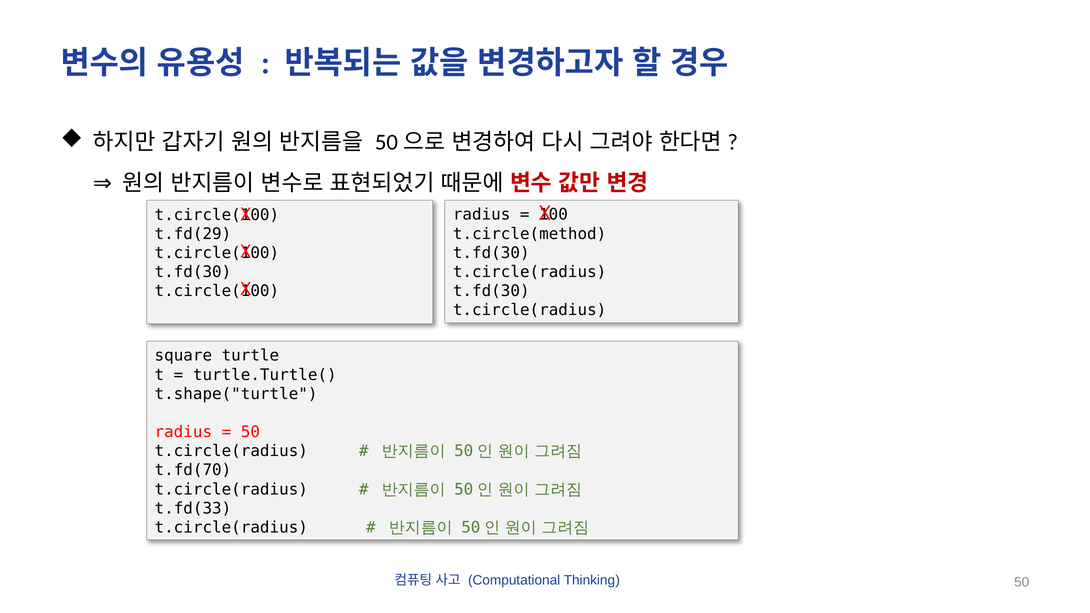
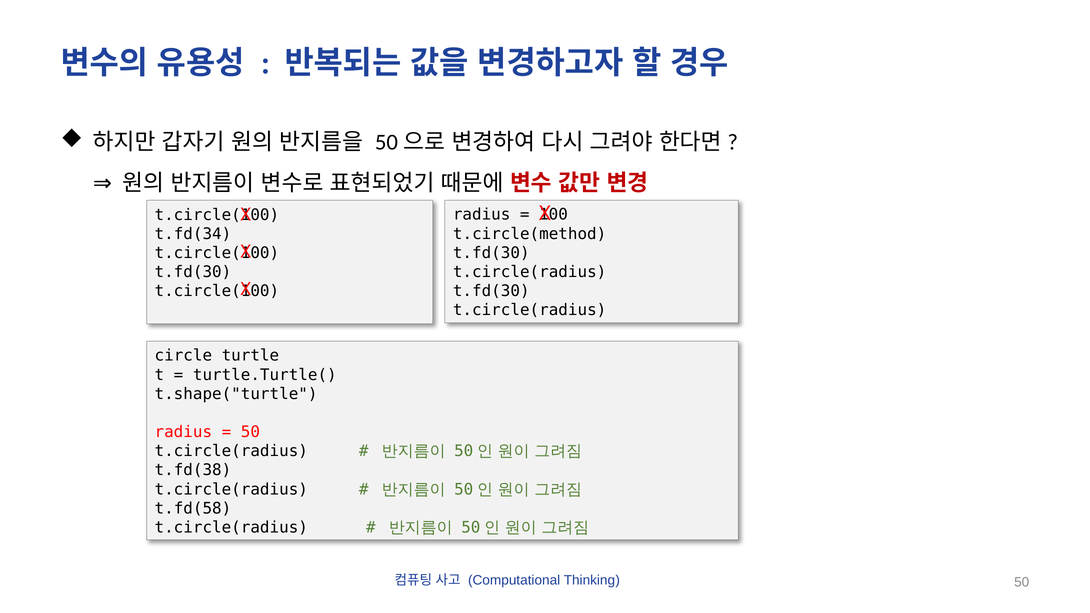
t.fd(29: t.fd(29 -> t.fd(34
square: square -> circle
t.fd(70: t.fd(70 -> t.fd(38
t.fd(33: t.fd(33 -> t.fd(58
